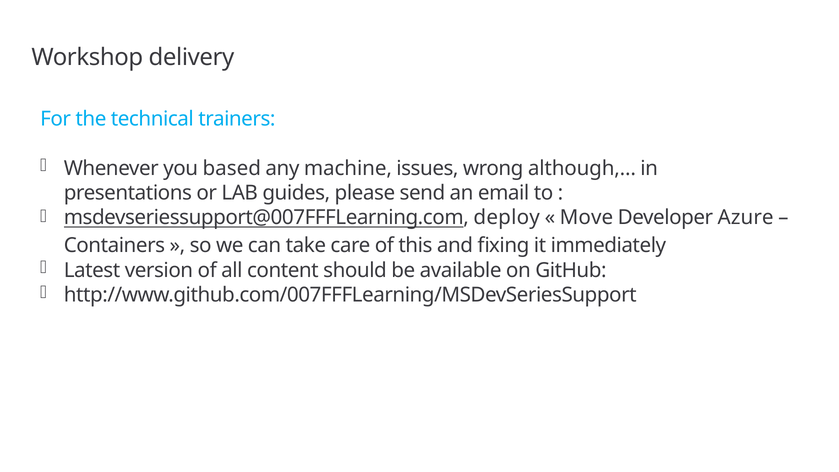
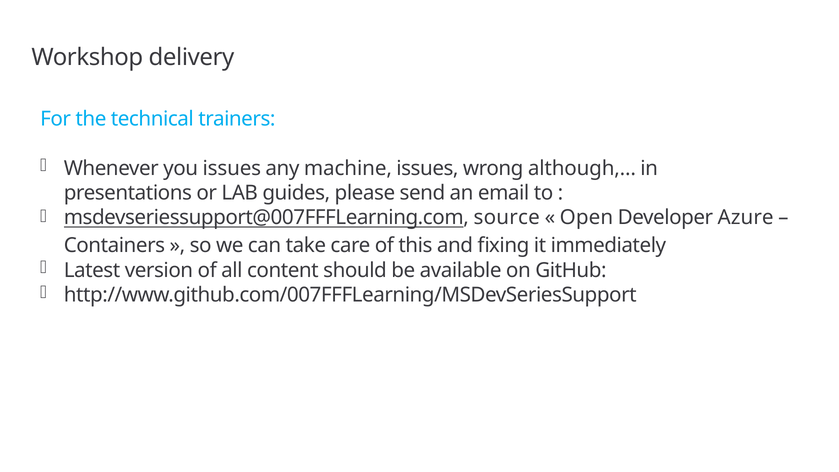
you based: based -> issues
deploy: deploy -> source
Move: Move -> Open
